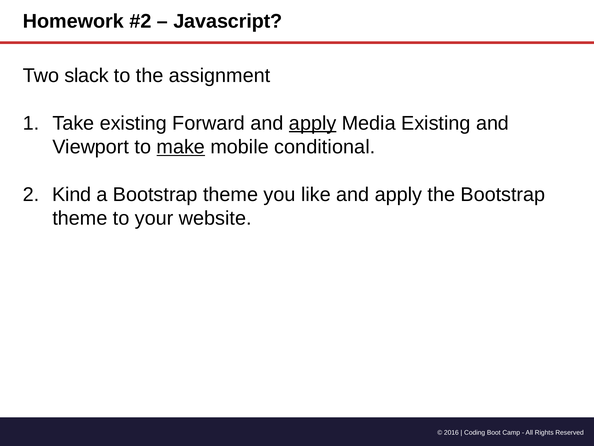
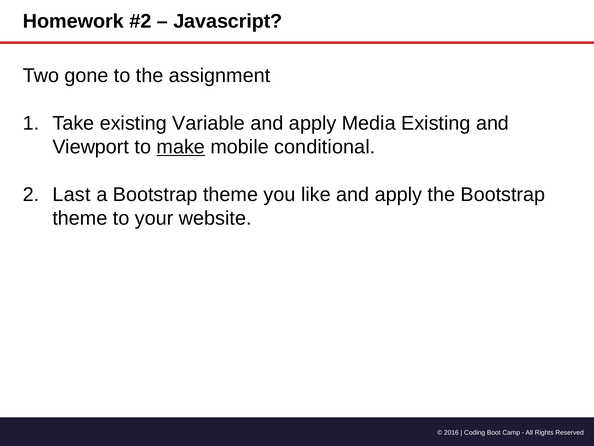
slack: slack -> gone
Forward: Forward -> Variable
apply at (313, 123) underline: present -> none
Kind: Kind -> Last
